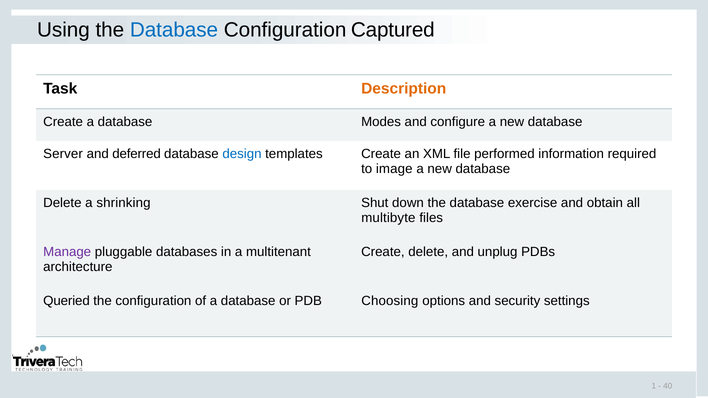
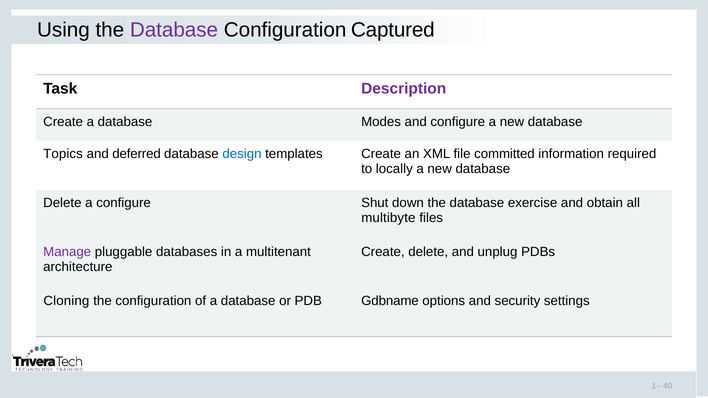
Database at (174, 30) colour: blue -> purple
Description colour: orange -> purple
Server: Server -> Topics
performed: performed -> committed
image: image -> locally
a shrinking: shrinking -> configure
Queried: Queried -> Cloning
Choosing: Choosing -> Gdbname
